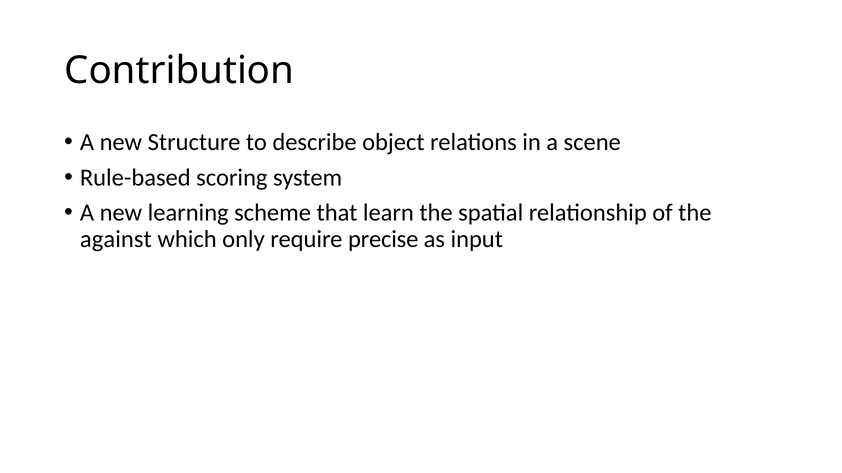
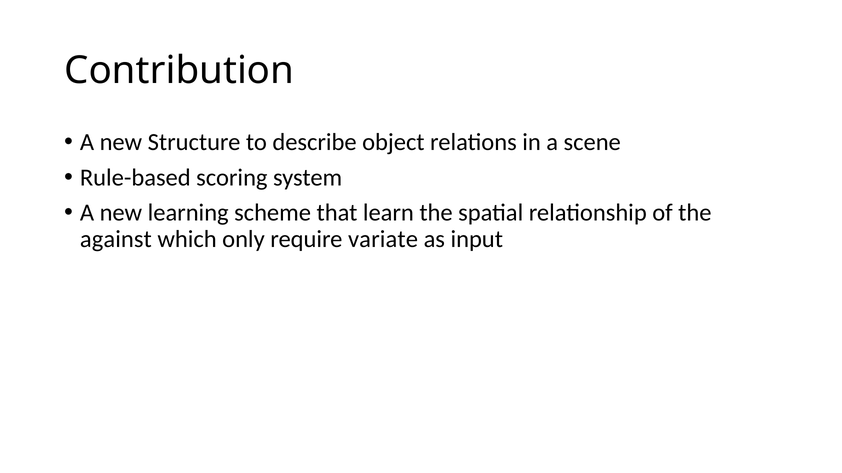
precise: precise -> variate
